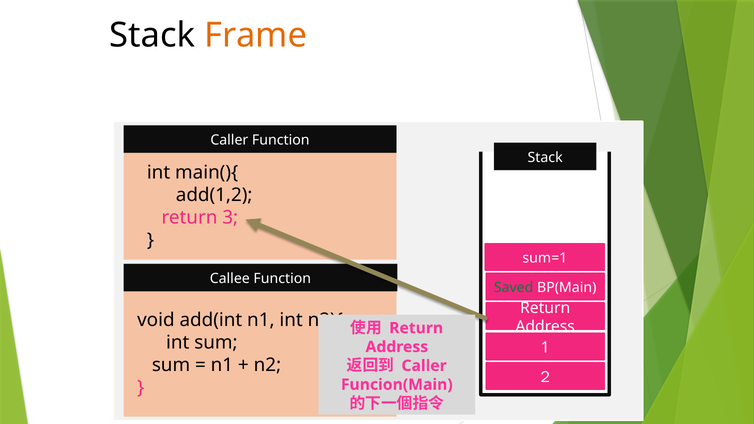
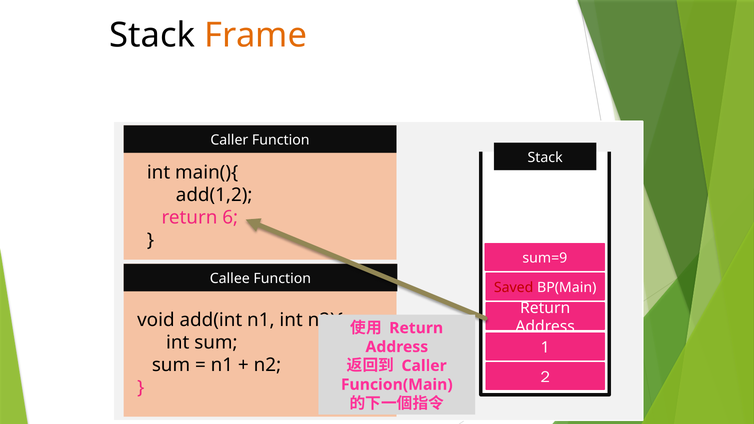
3: 3 -> 6
sum=1: sum=1 -> sum=9
Saved colour: green -> red
